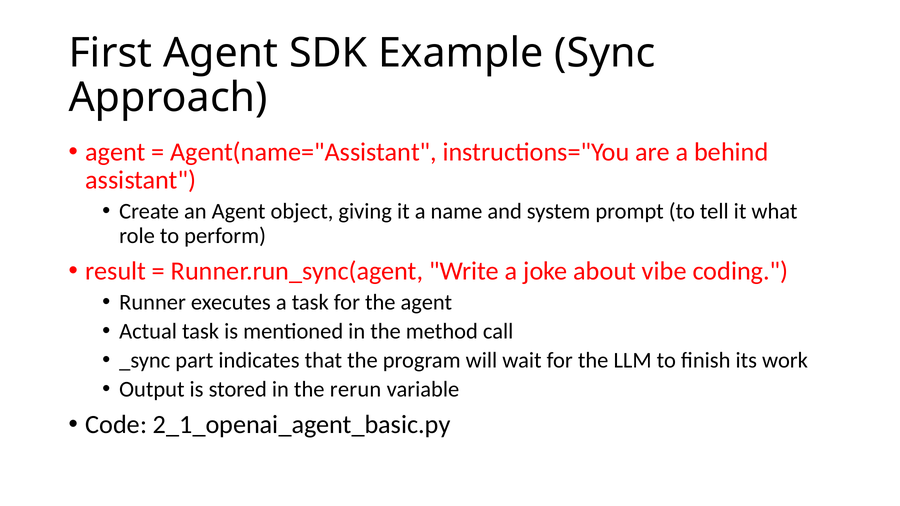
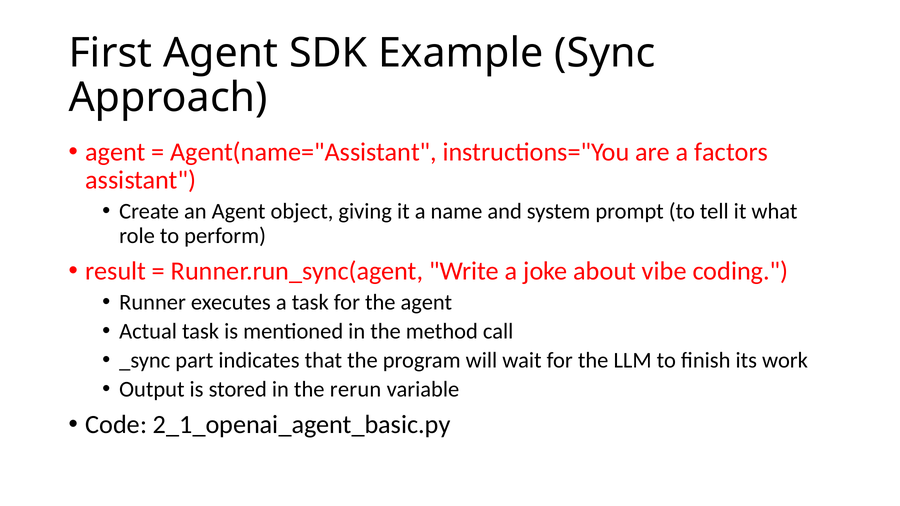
behind: behind -> factors
